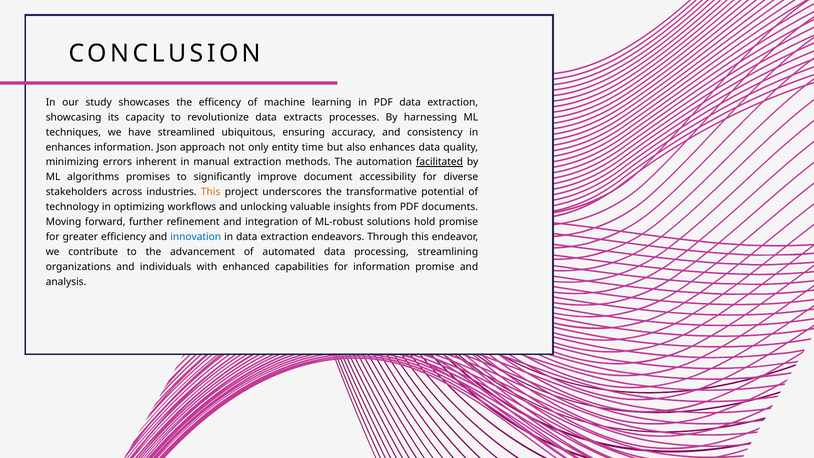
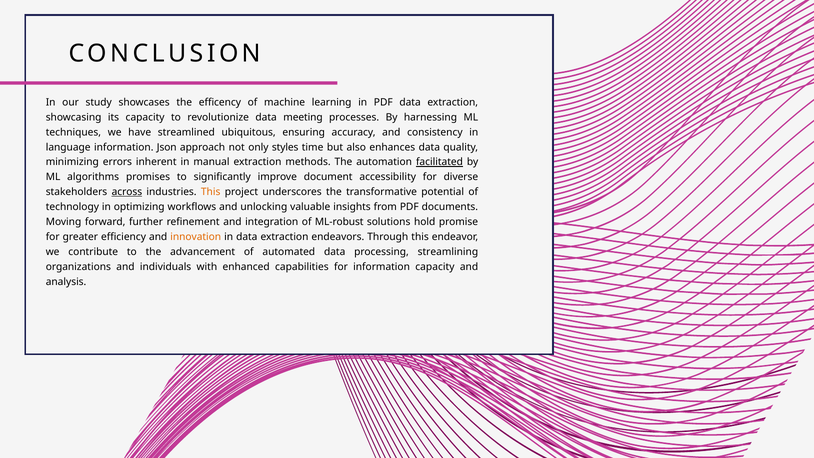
extracts: extracts -> meeting
enhances at (68, 147): enhances -> language
entity: entity -> styles
across underline: none -> present
innovation colour: blue -> orange
information promise: promise -> capacity
